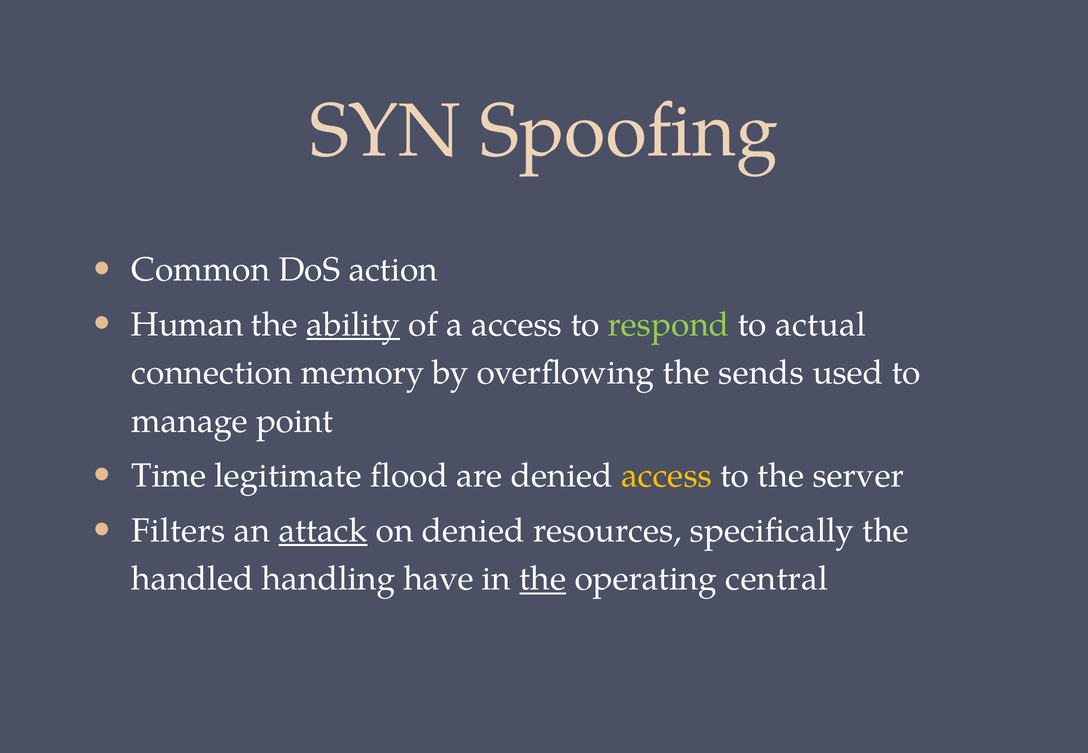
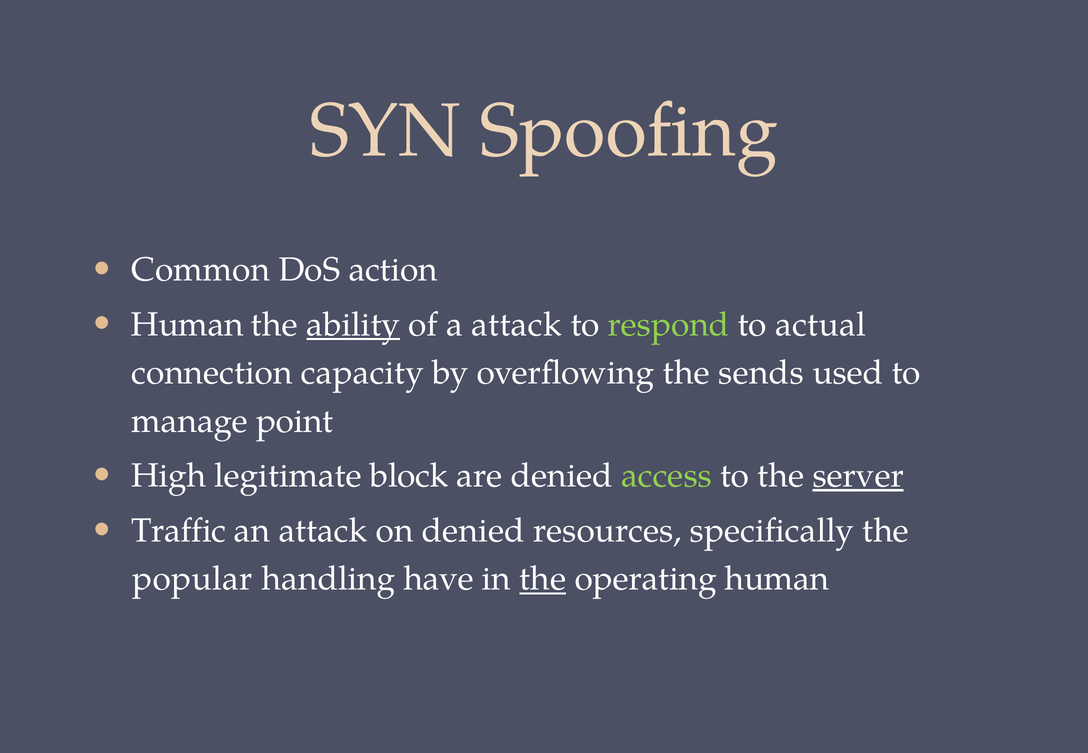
a access: access -> attack
memory: memory -> capacity
Time: Time -> High
flood: flood -> block
access at (666, 476) colour: yellow -> light green
server underline: none -> present
Filters: Filters -> Traffic
attack at (323, 531) underline: present -> none
handled: handled -> popular
operating central: central -> human
